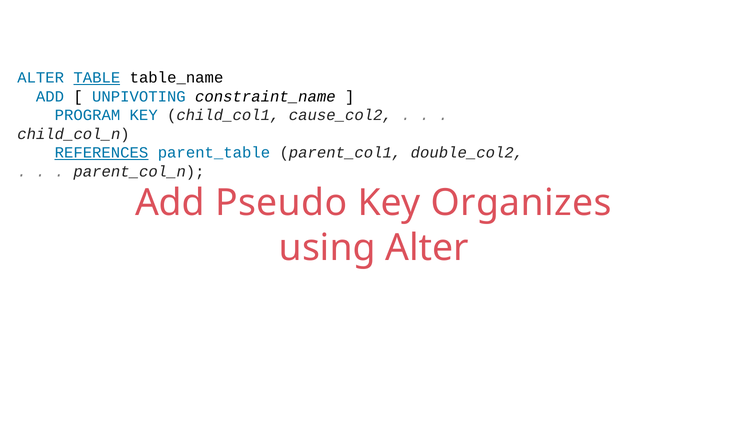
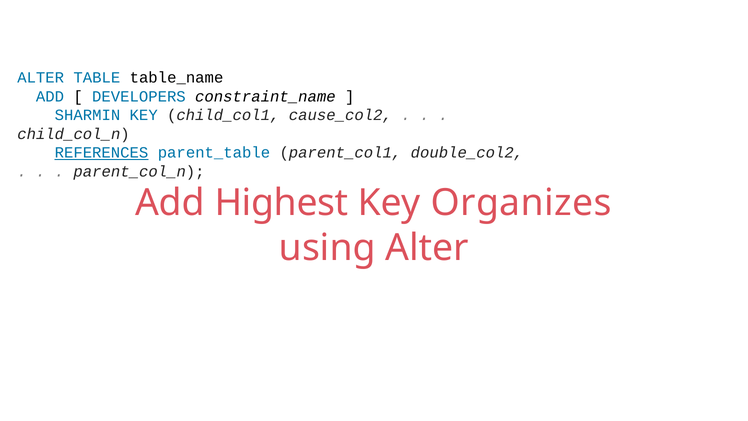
TABLE underline: present -> none
UNPIVOTING: UNPIVOTING -> DEVELOPERS
PROGRAM: PROGRAM -> SHARMIN
Pseudo: Pseudo -> Highest
